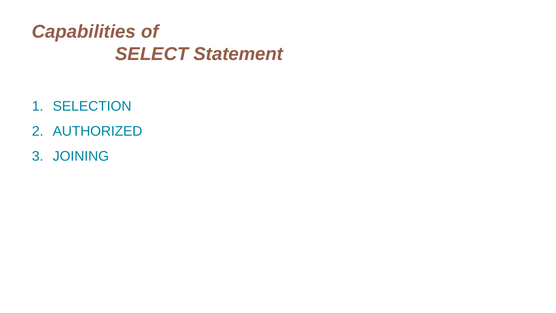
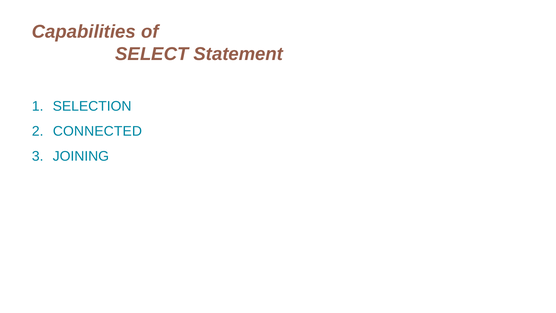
AUTHORIZED: AUTHORIZED -> CONNECTED
